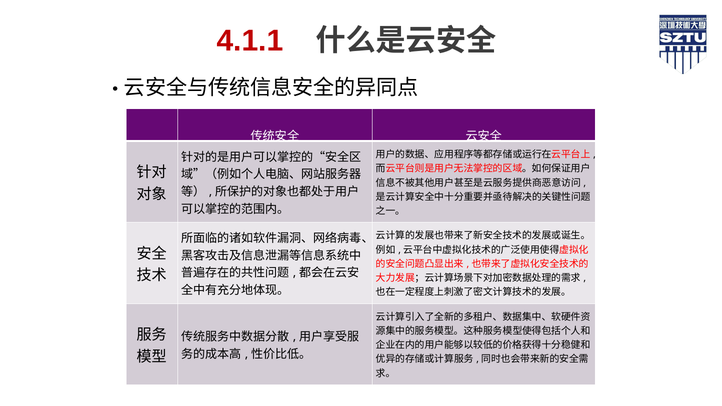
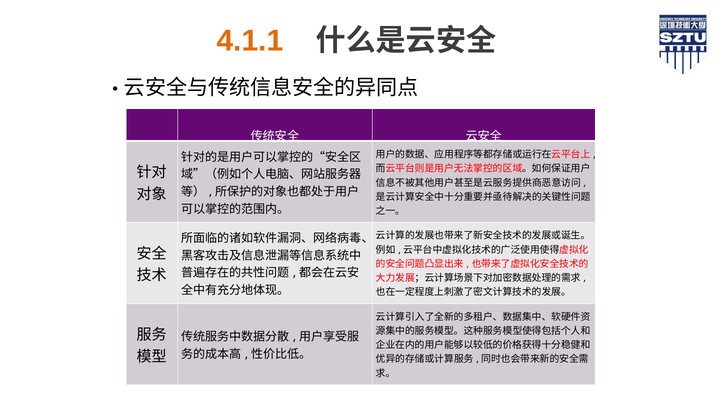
4.1.1 colour: red -> orange
